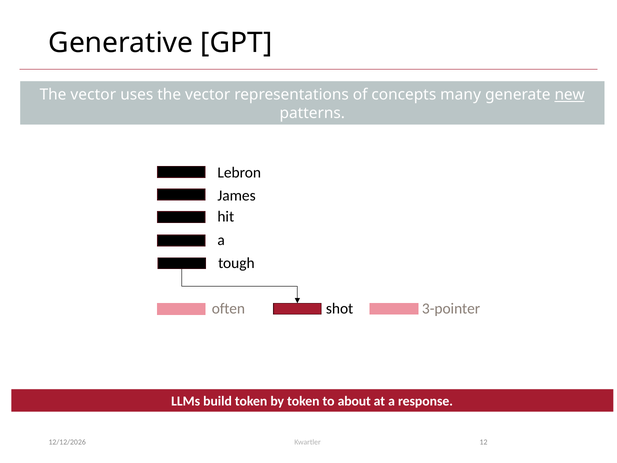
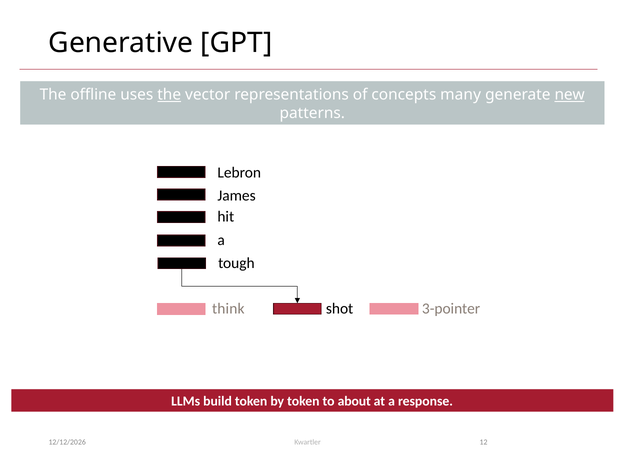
vector at (93, 95): vector -> offline
the at (169, 95) underline: none -> present
often: often -> think
